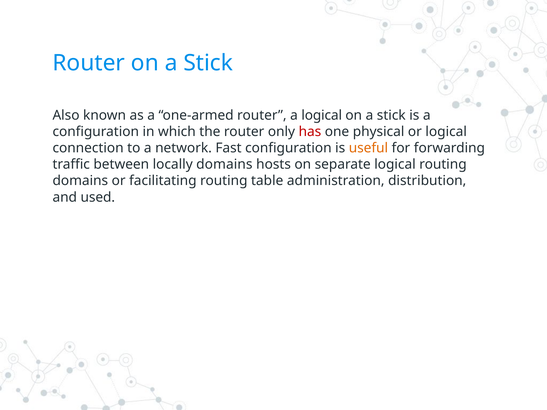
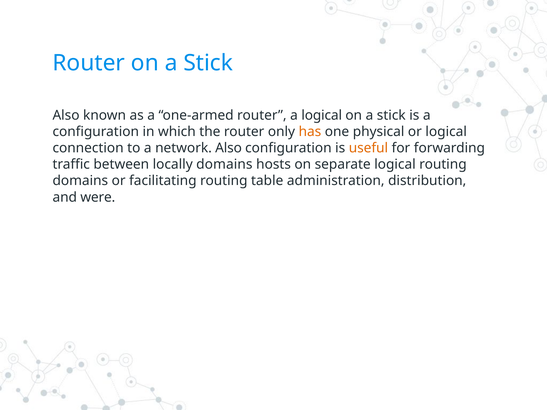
has colour: red -> orange
network Fast: Fast -> Also
used: used -> were
